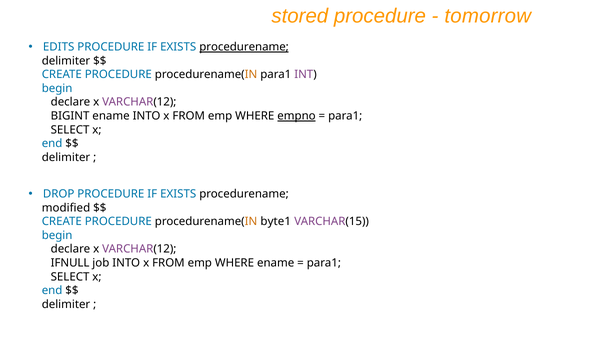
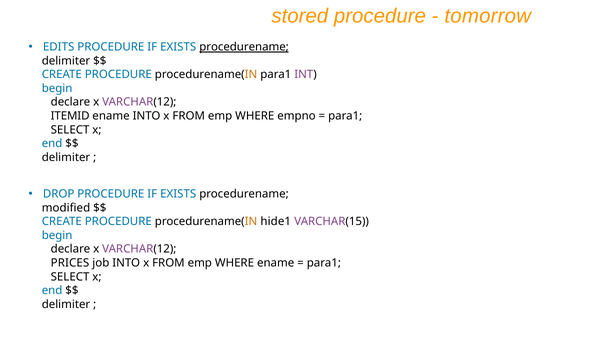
BIGINT: BIGINT -> ITEMID
empno underline: present -> none
byte1: byte1 -> hide1
IFNULL: IFNULL -> PRICES
